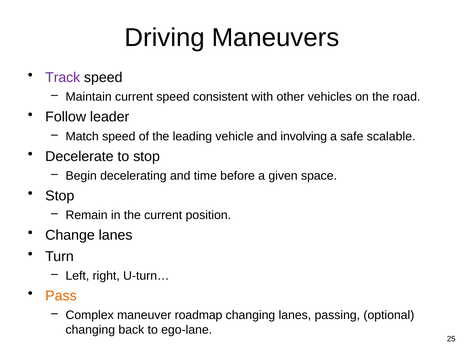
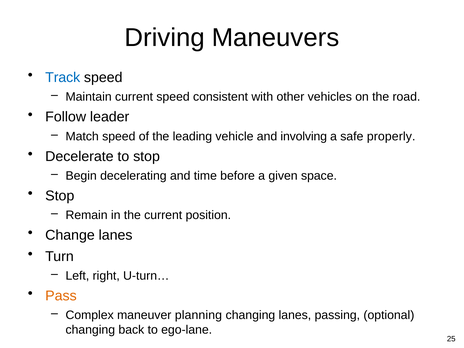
Track colour: purple -> blue
scalable: scalable -> properly
roadmap: roadmap -> planning
